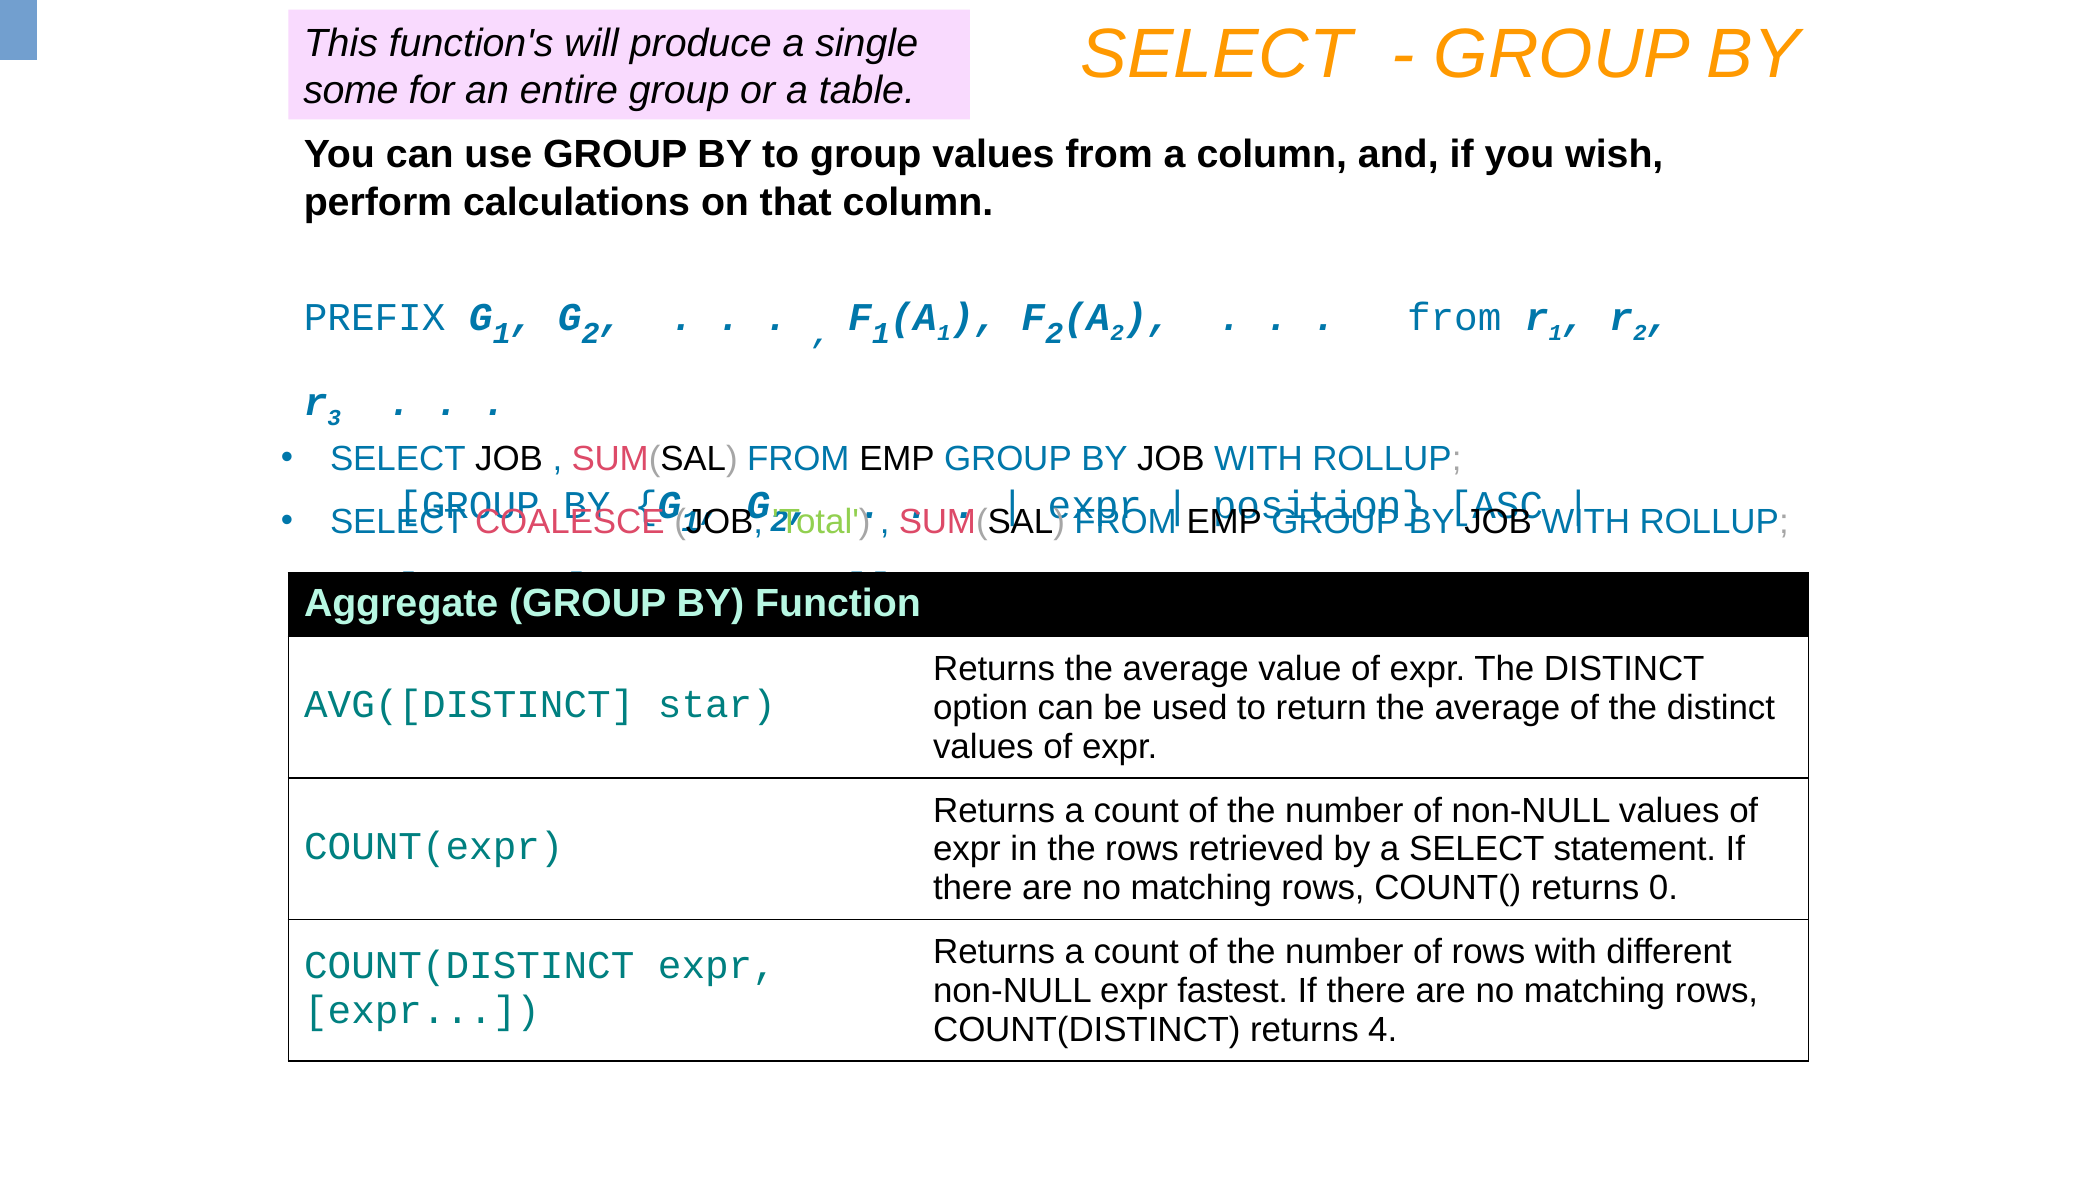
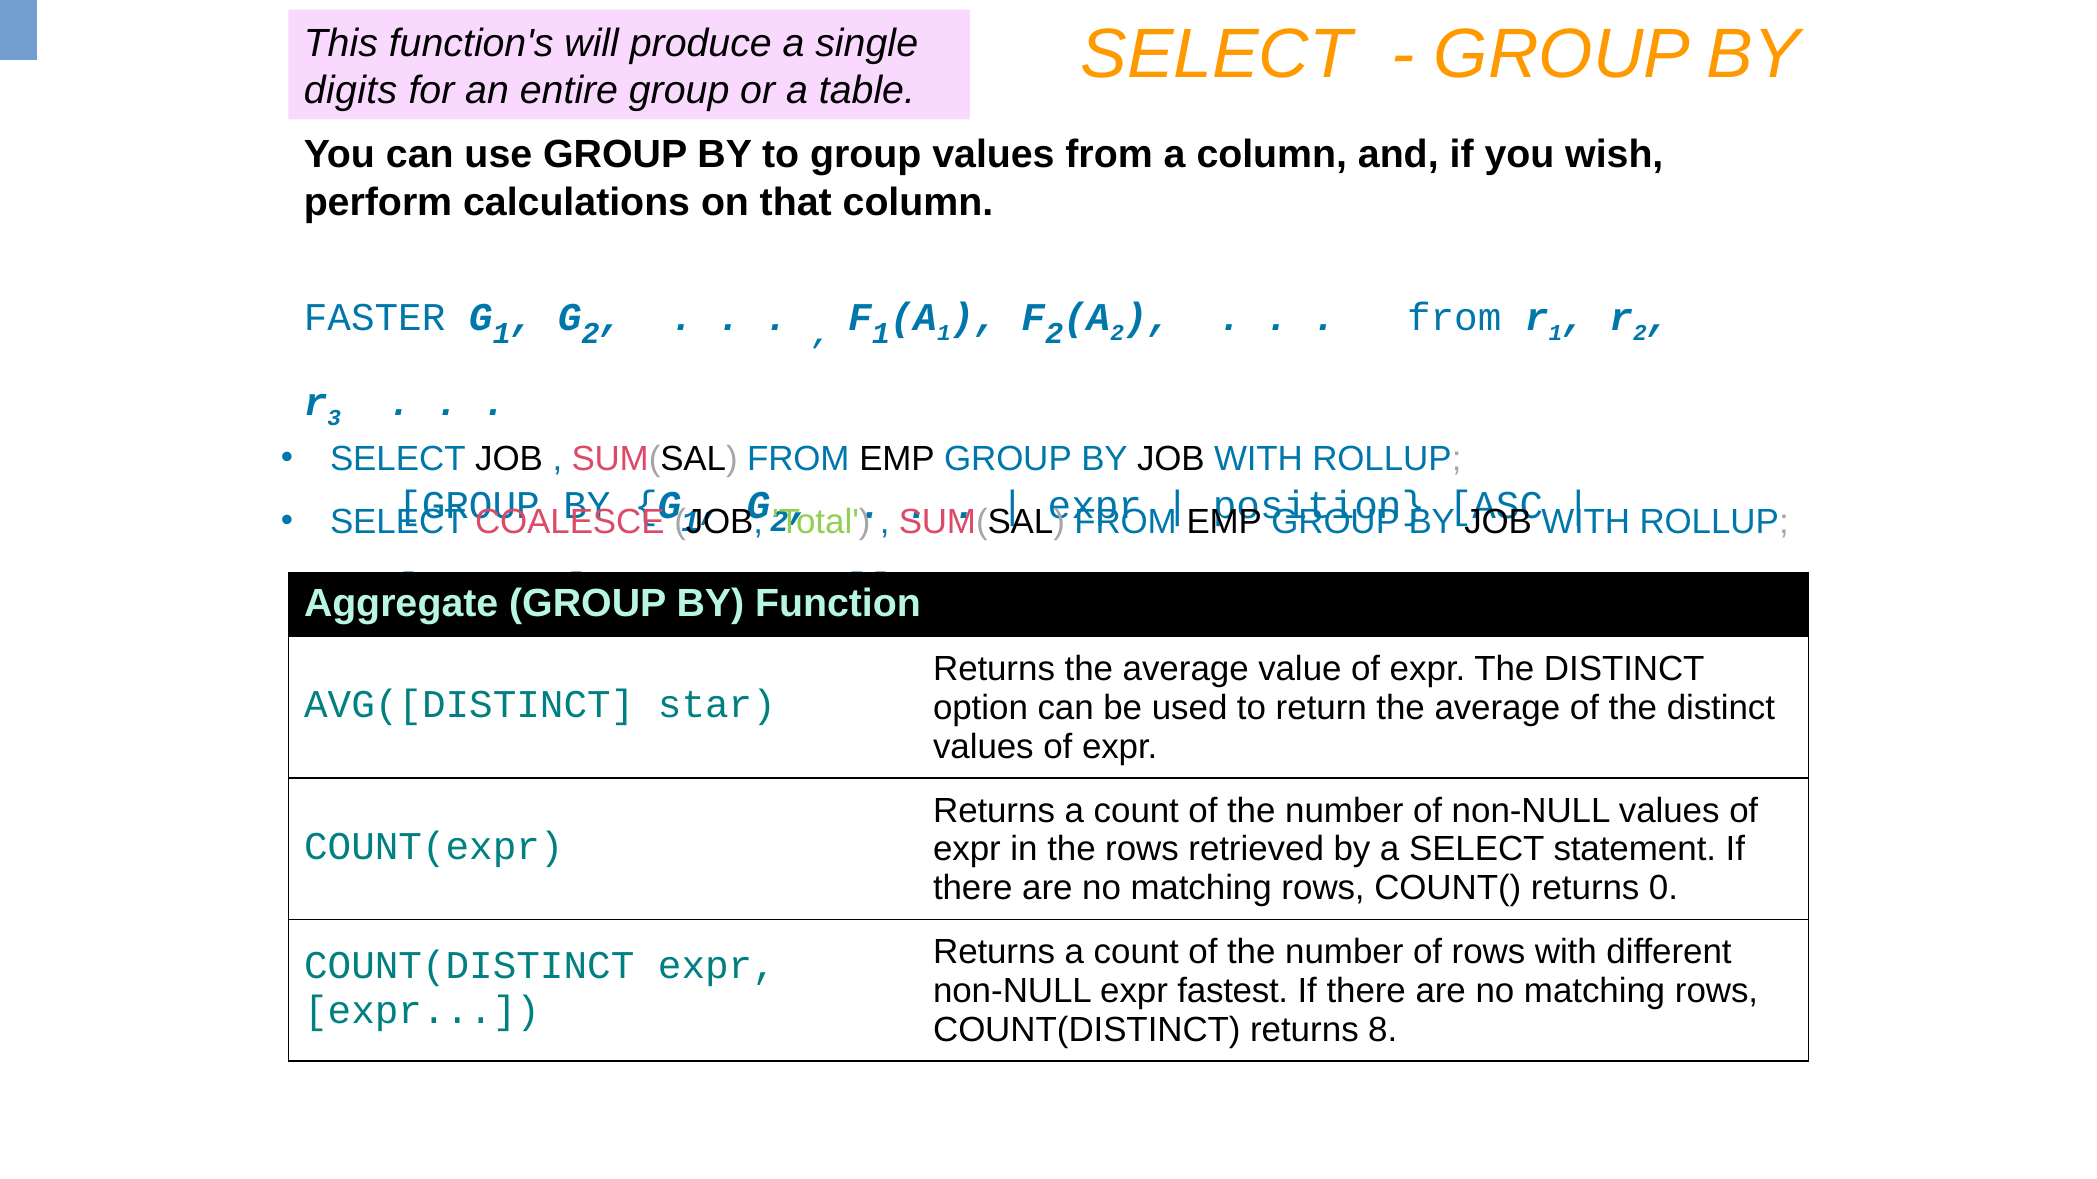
some: some -> digits
PREFIX: PREFIX -> FASTER
4: 4 -> 8
